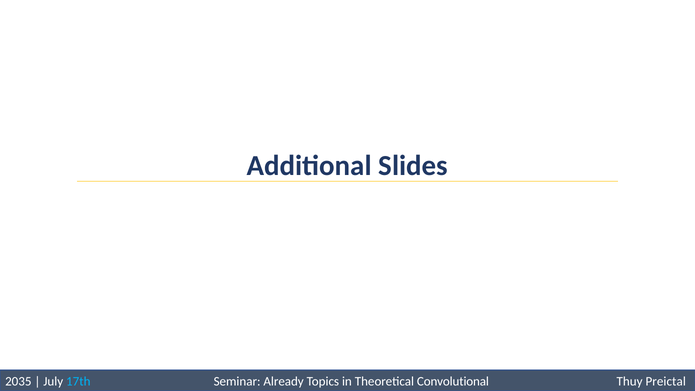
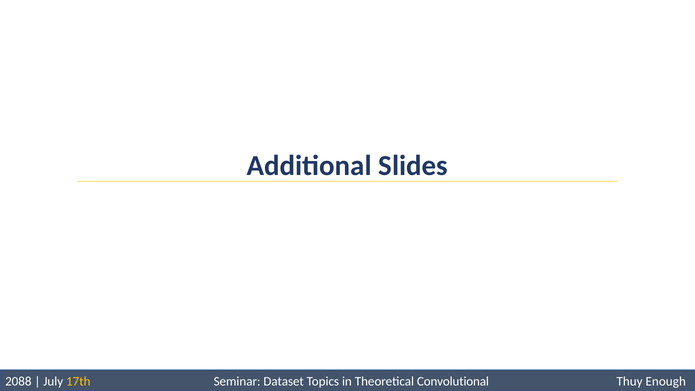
2035: 2035 -> 2088
17th colour: light blue -> yellow
Already: Already -> Dataset
Preictal: Preictal -> Enough
